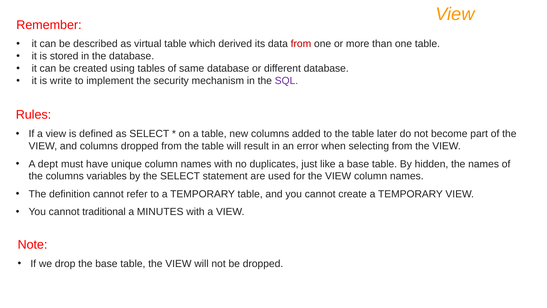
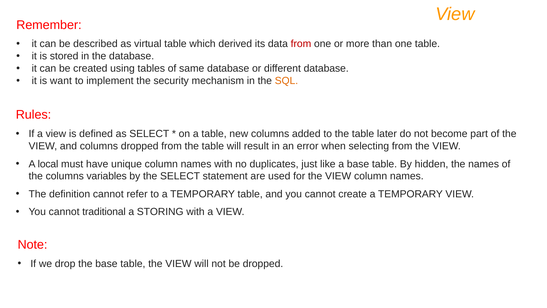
write: write -> want
SQL colour: purple -> orange
dept: dept -> local
MINUTES: MINUTES -> STORING
